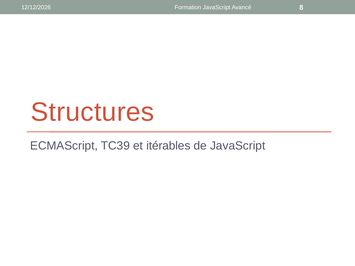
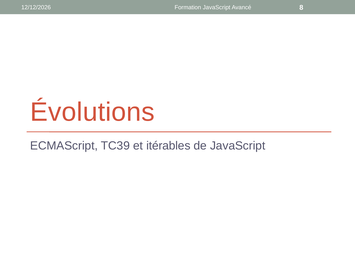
Structures: Structures -> Évolutions
